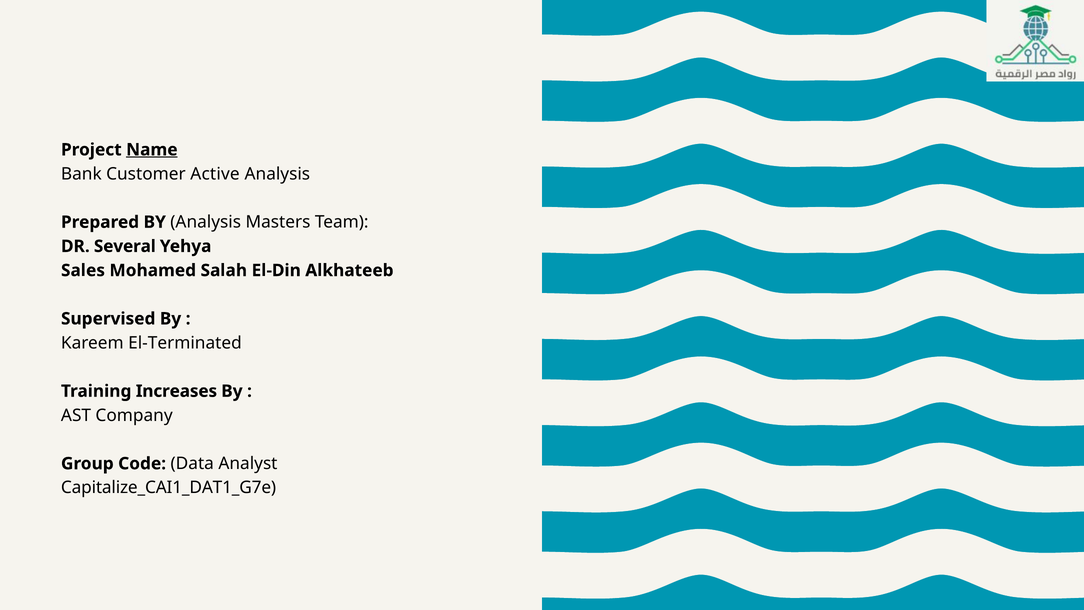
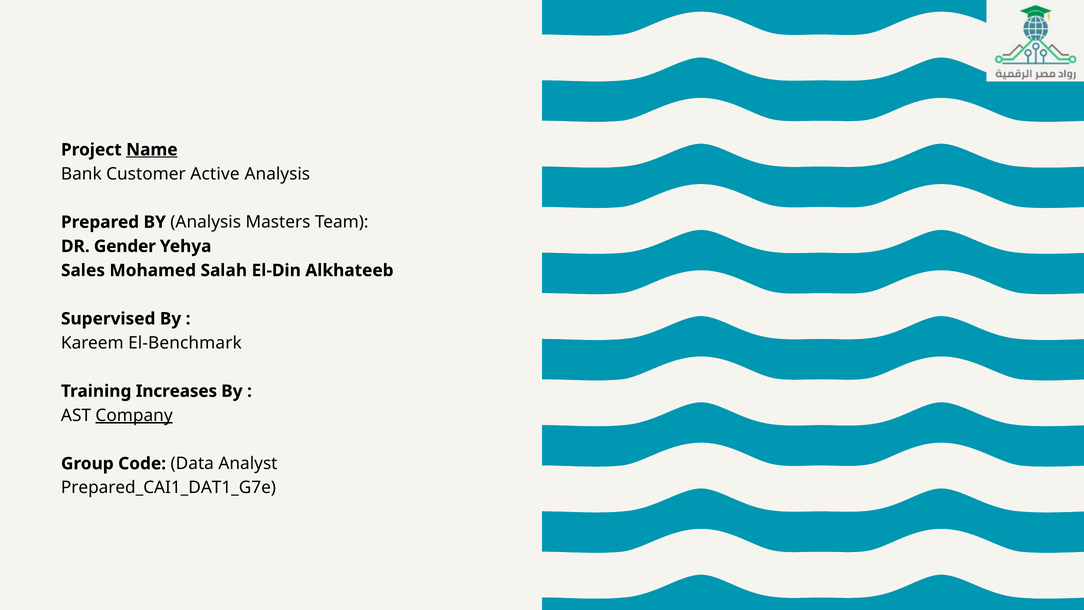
Several: Several -> Gender
El-Terminated: El-Terminated -> El-Benchmark
Company underline: none -> present
Capitalize_CAI1_DAT1_G7e: Capitalize_CAI1_DAT1_G7e -> Prepared_CAI1_DAT1_G7e
